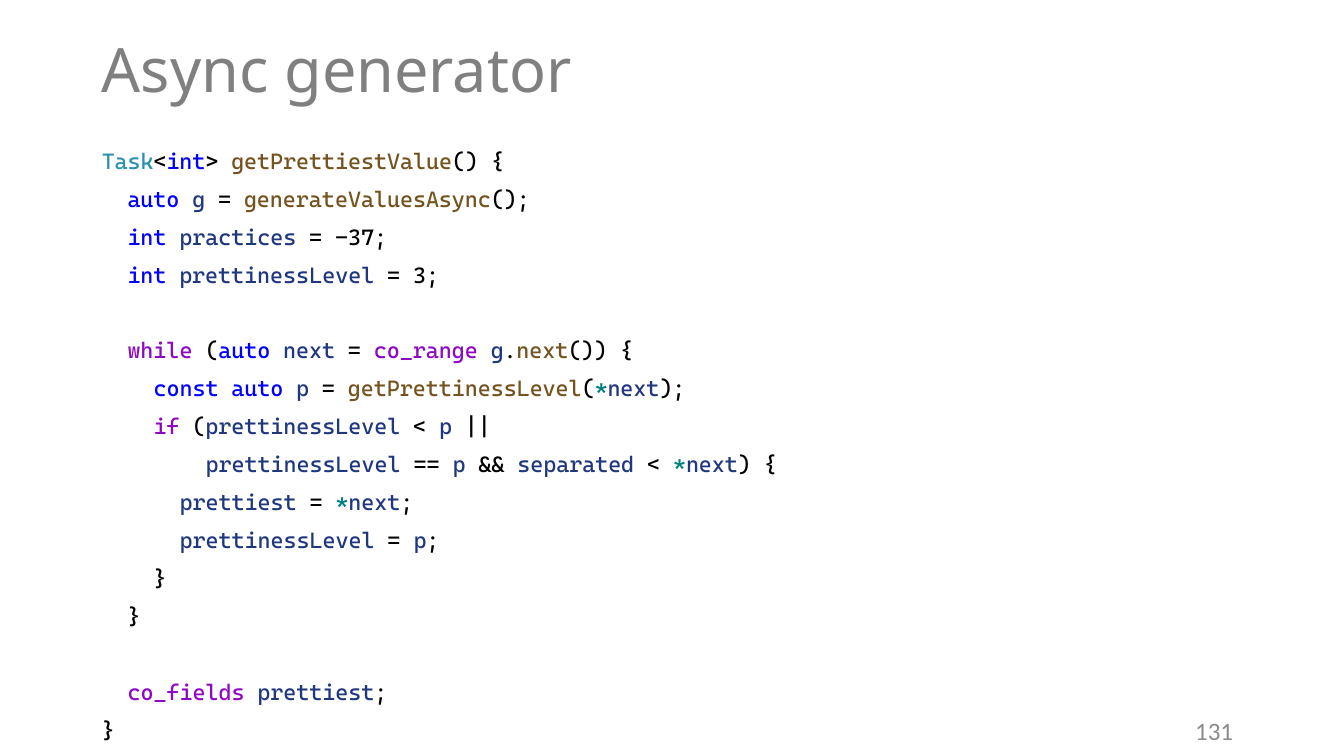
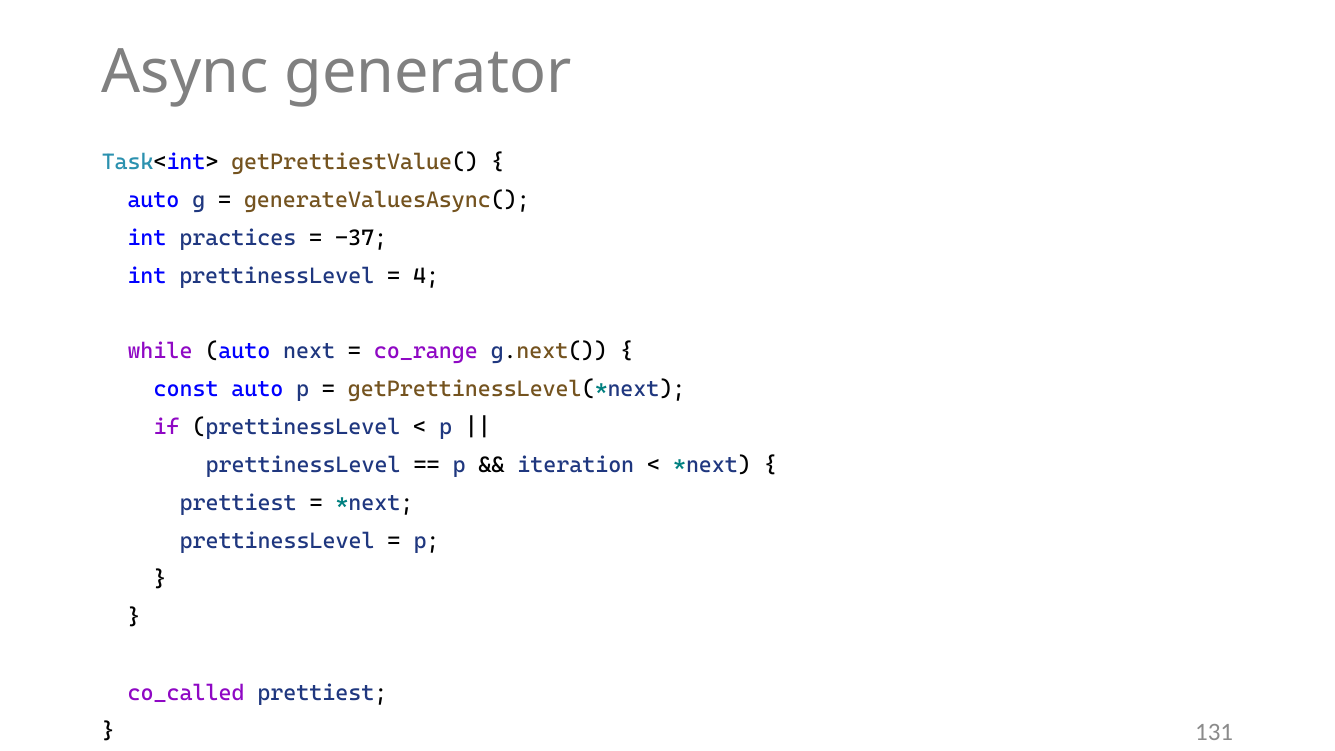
3: 3 -> 4
separated: separated -> iteration
co_fields: co_fields -> co_called
